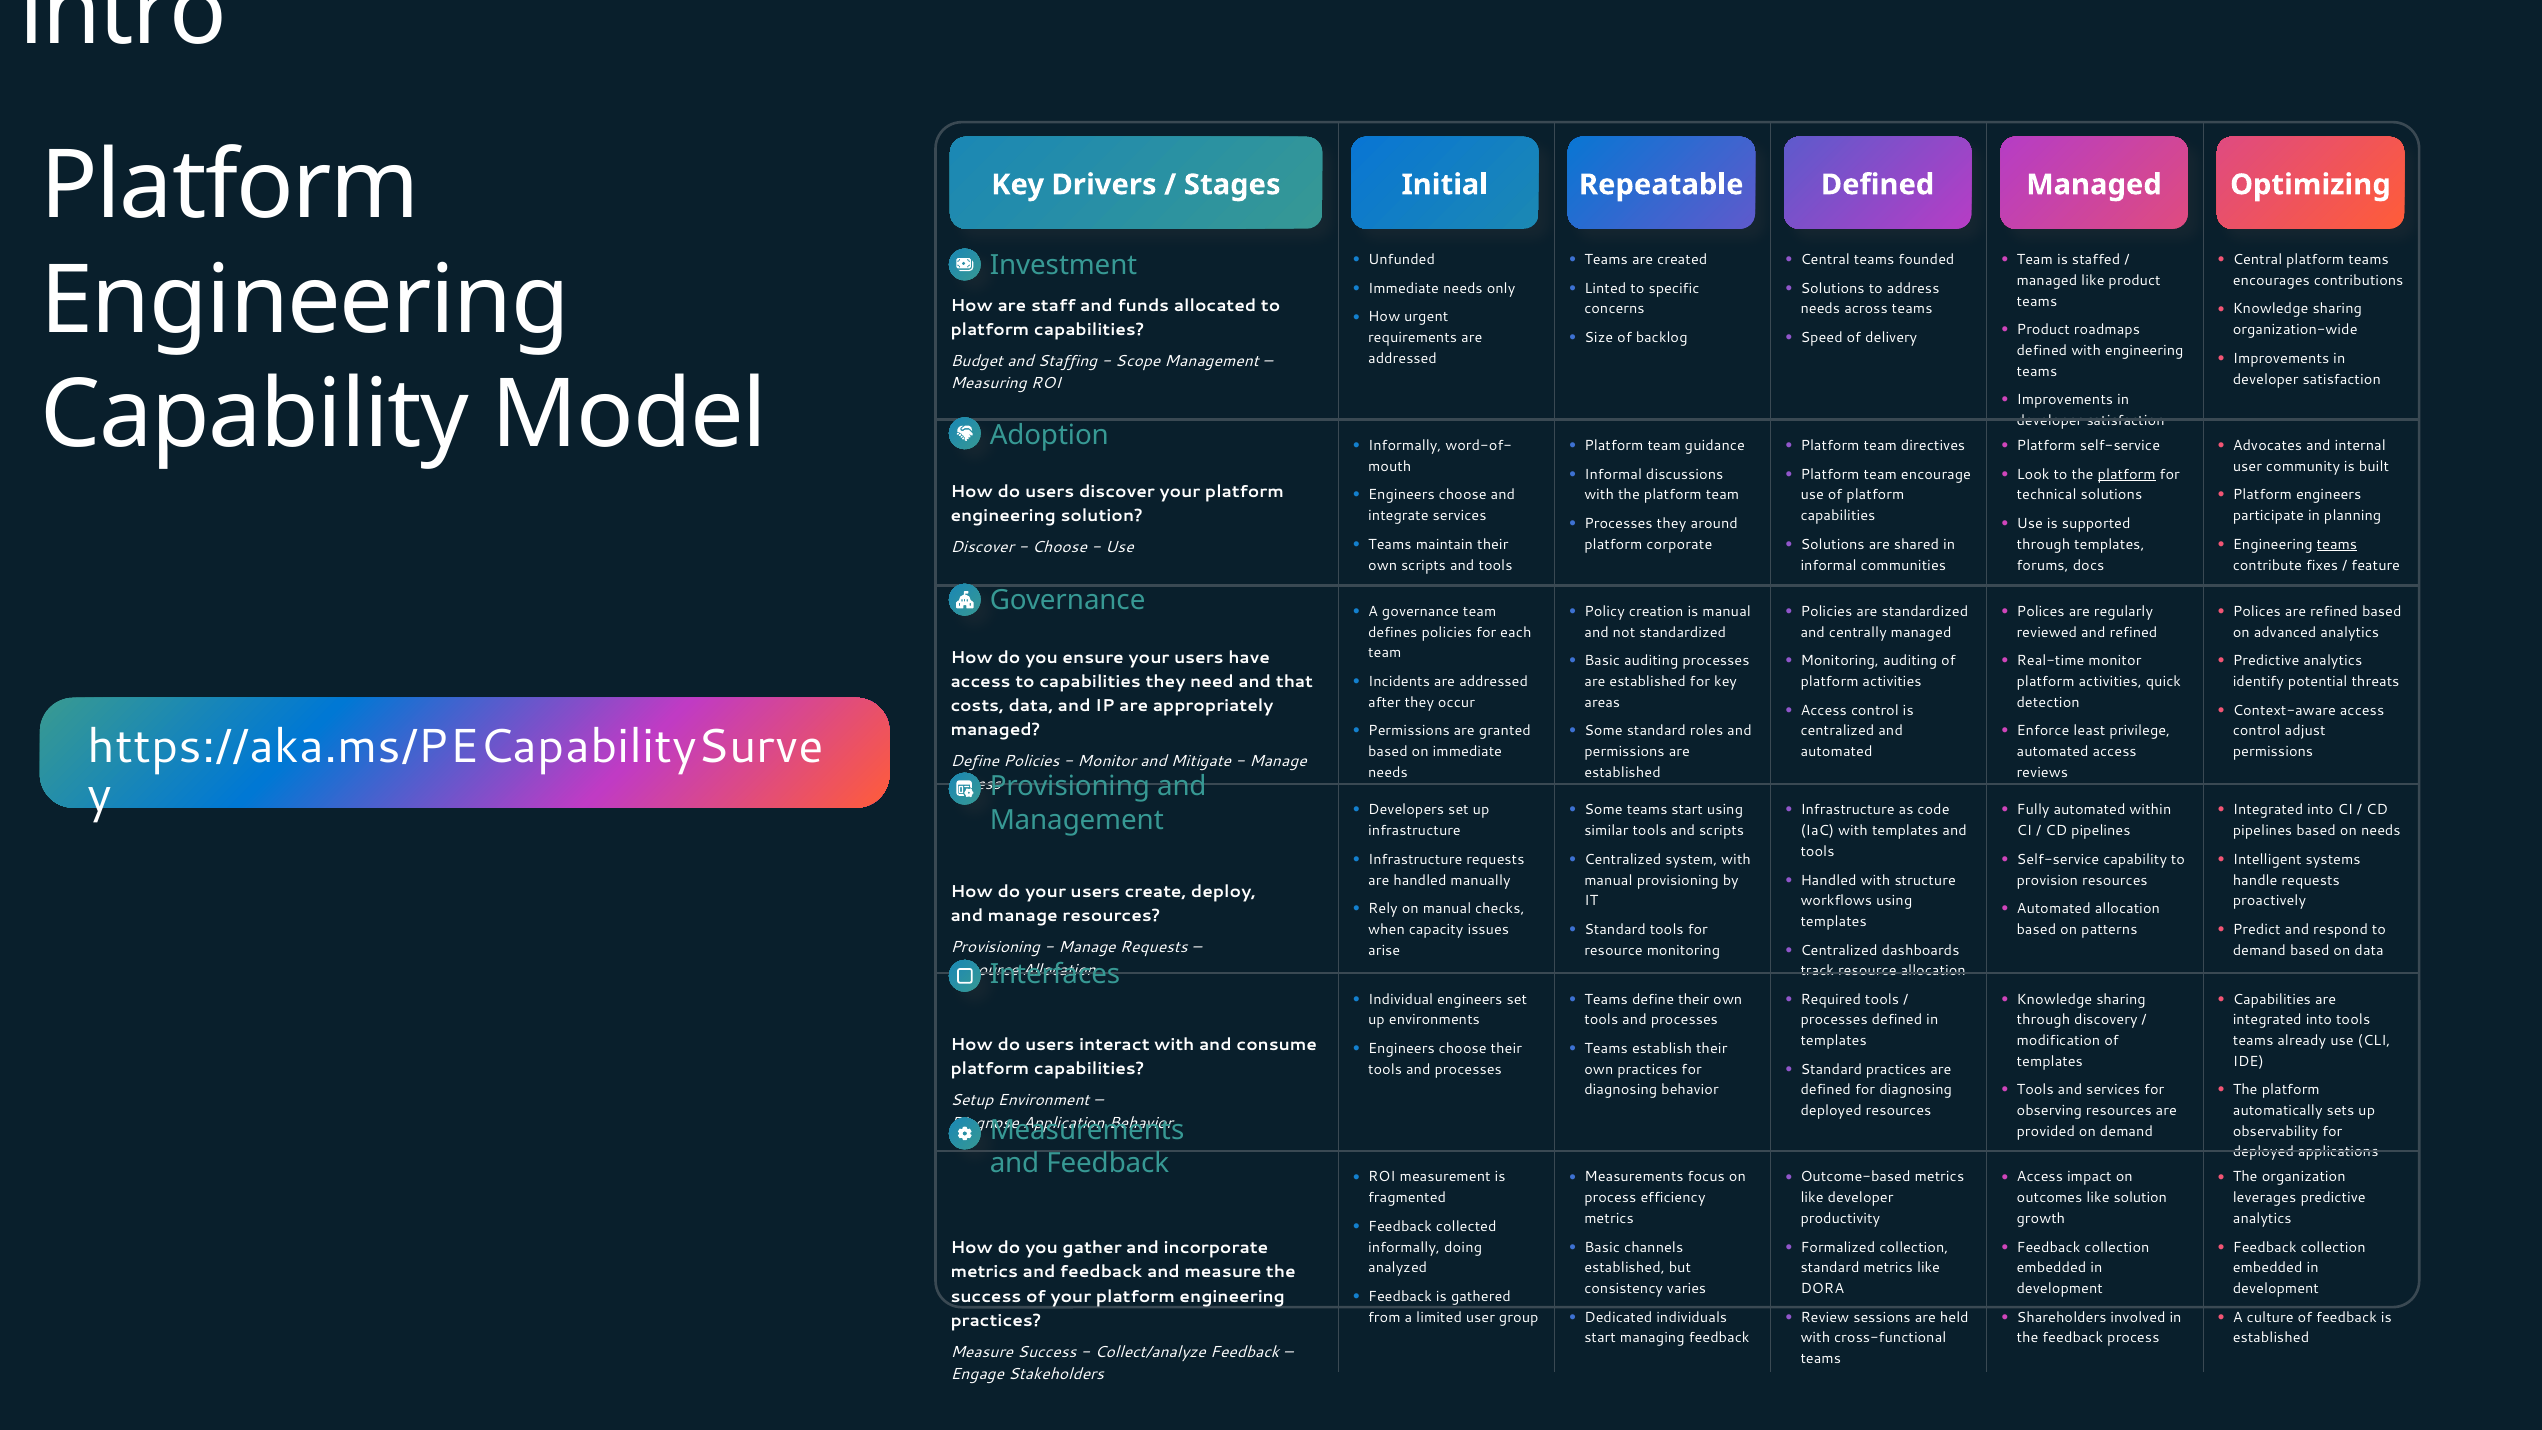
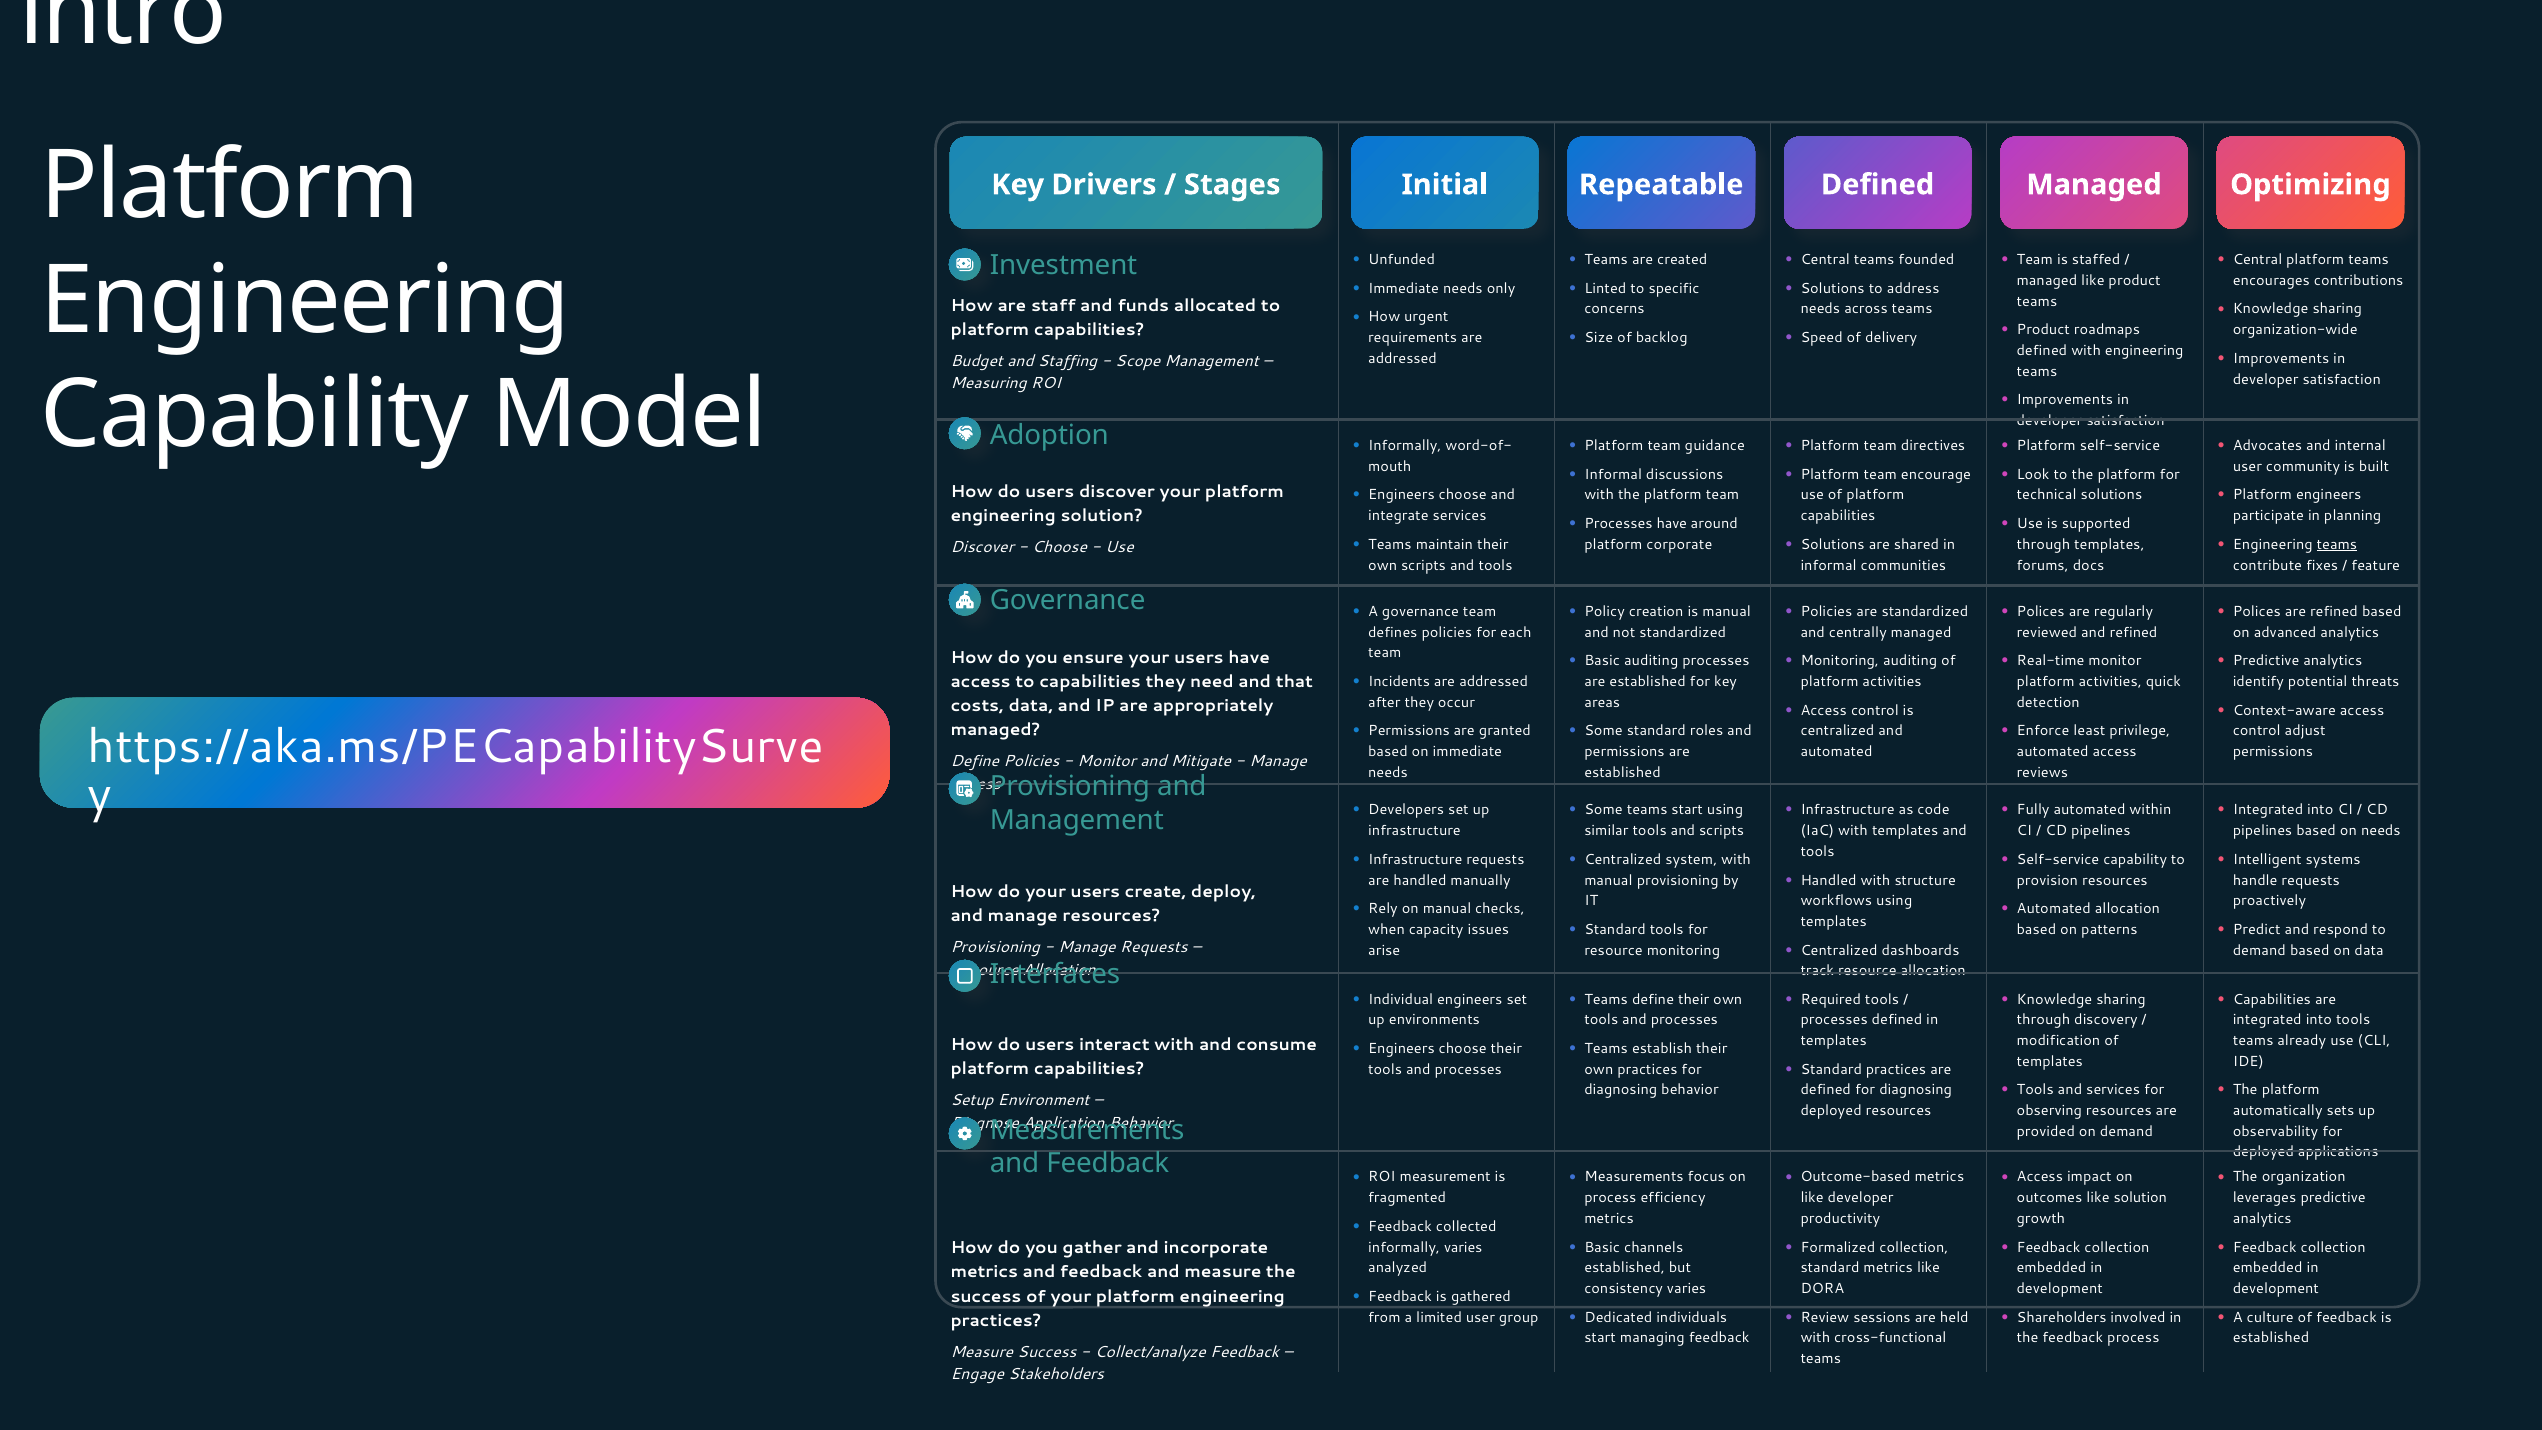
platform at (2127, 474) underline: present -> none
Processes they: they -> have
informally doing: doing -> varies
